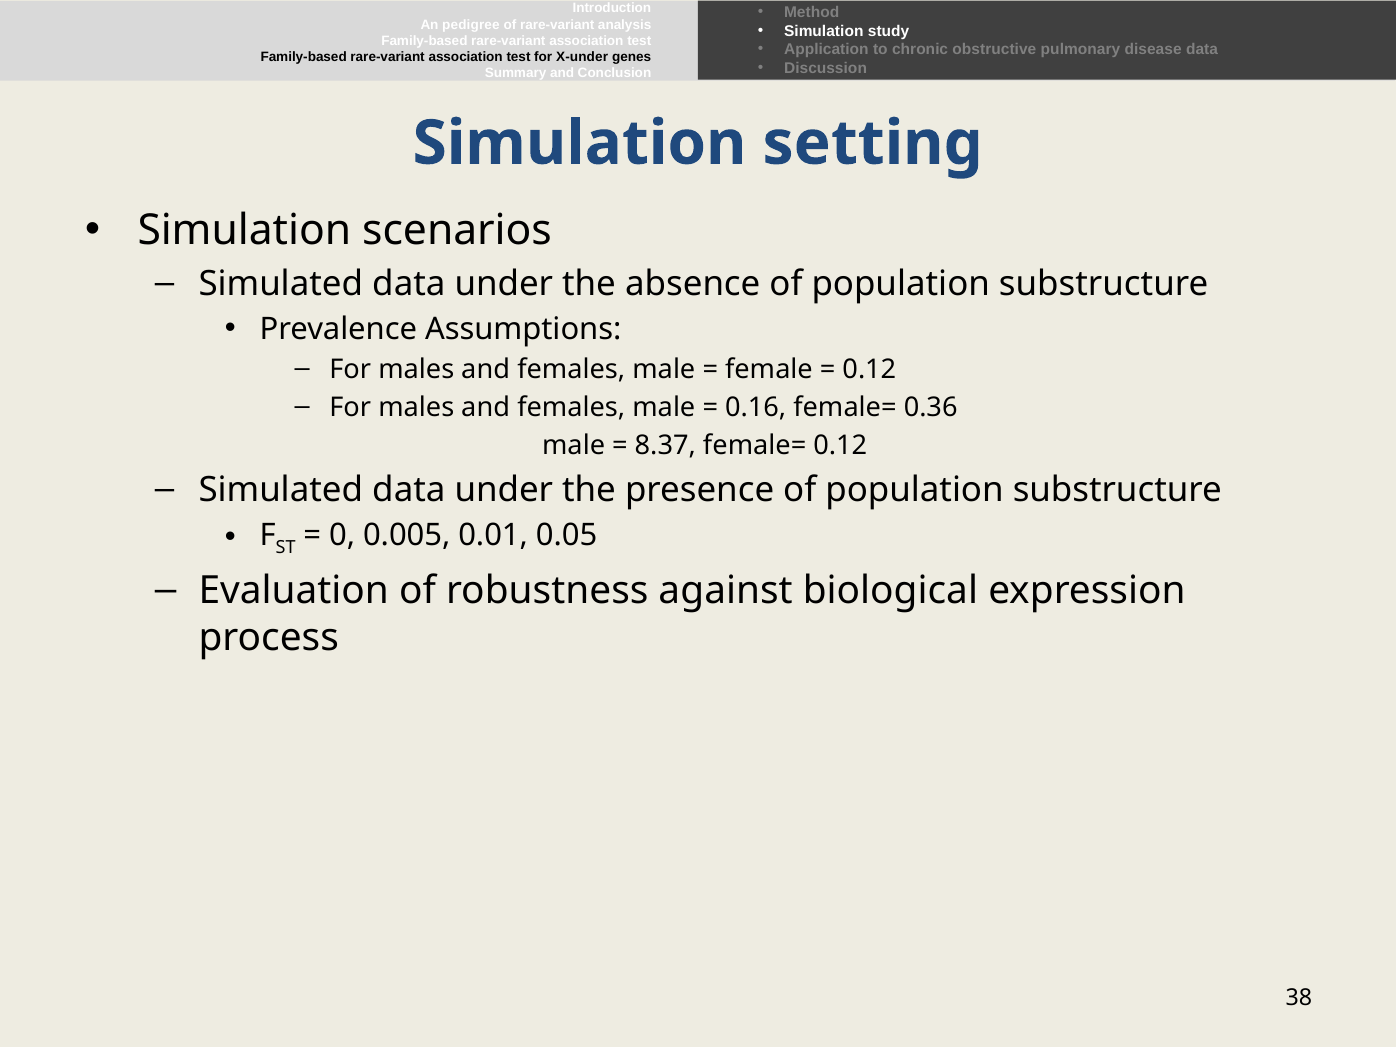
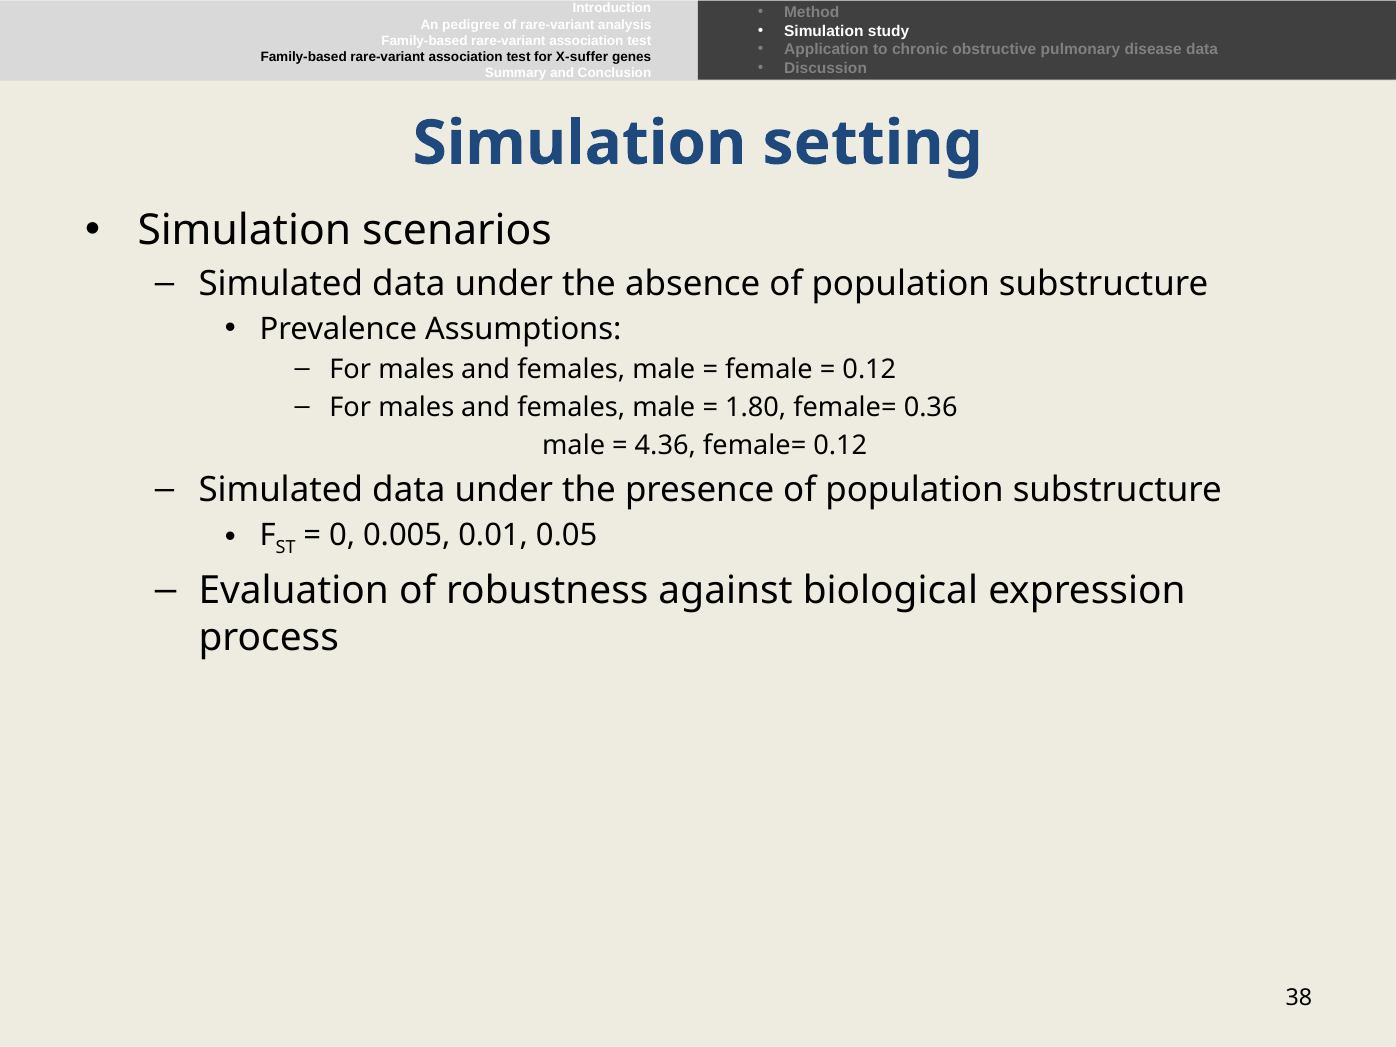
X-under: X-under -> X-suffer
0.16: 0.16 -> 1.80
8.37: 8.37 -> 4.36
